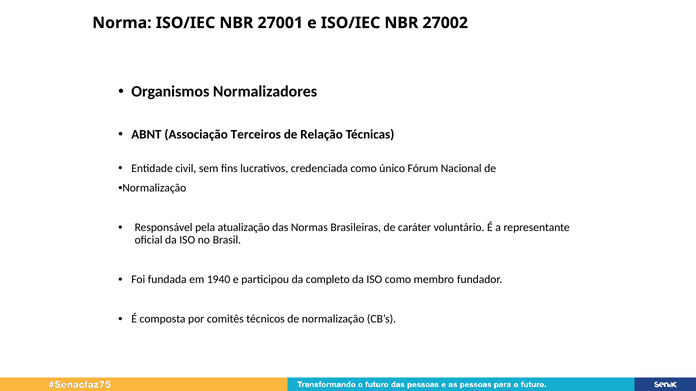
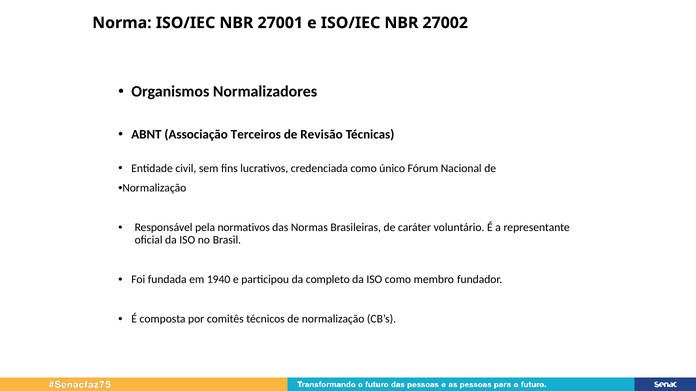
Relação: Relação -> Revisão
atualização: atualização -> normativos
